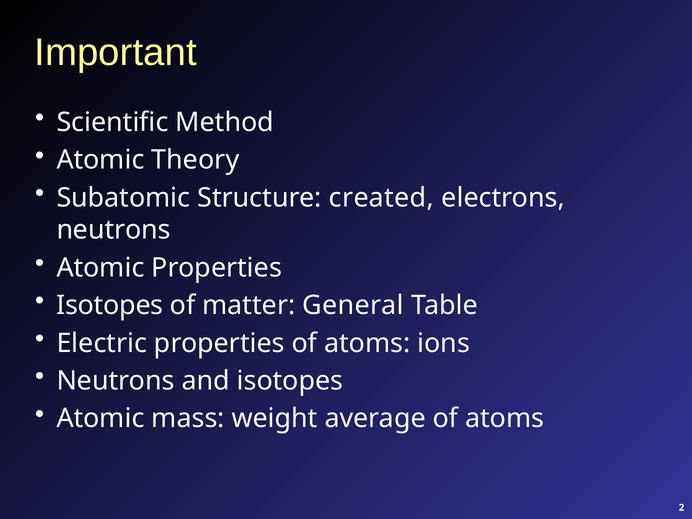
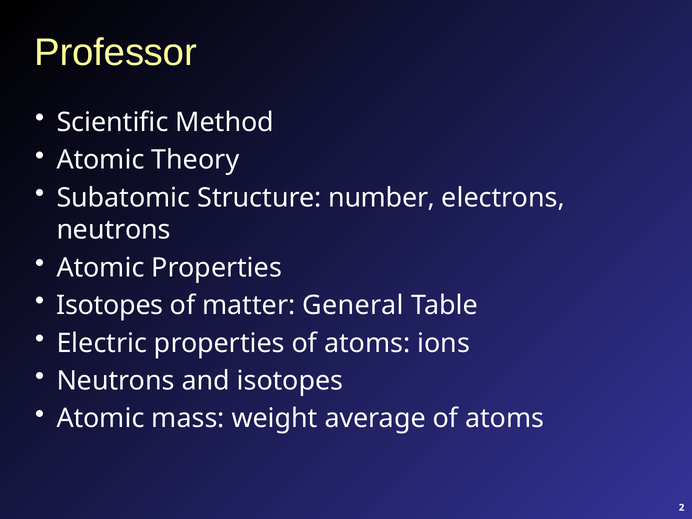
Important: Important -> Professor
created: created -> number
